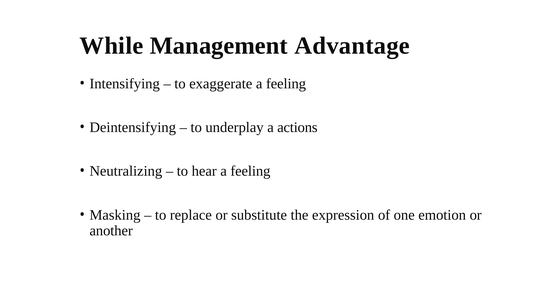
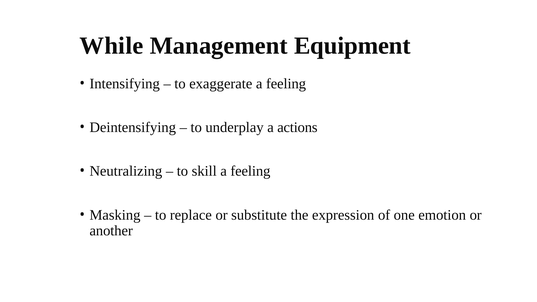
Advantage: Advantage -> Equipment
hear: hear -> skill
